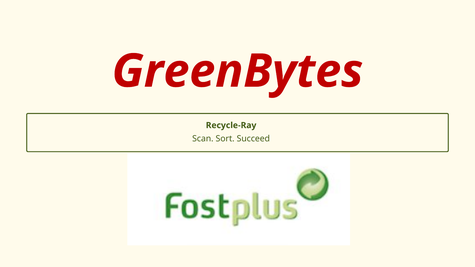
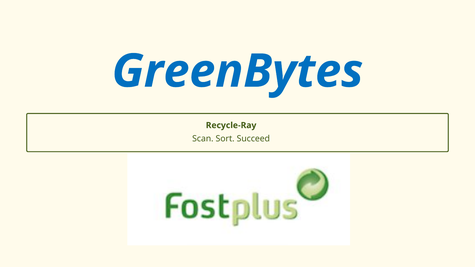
GreenBytes colour: red -> blue
